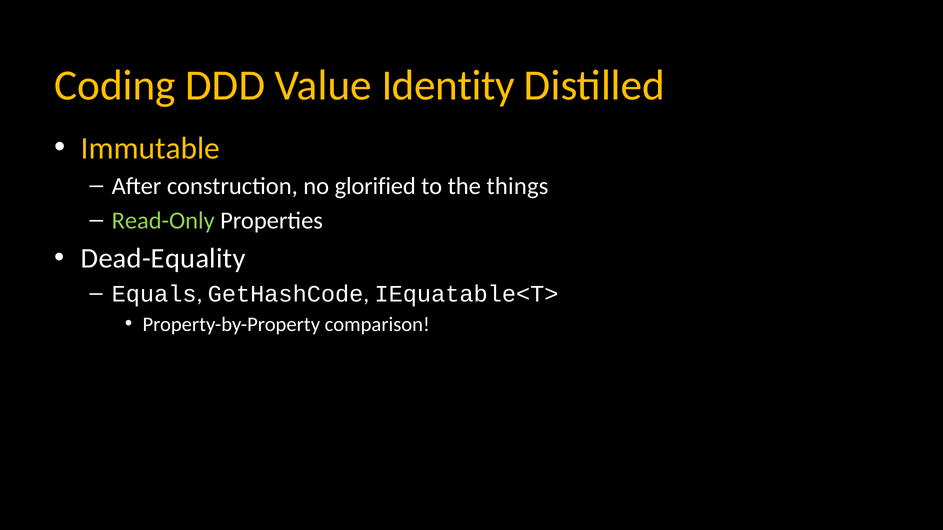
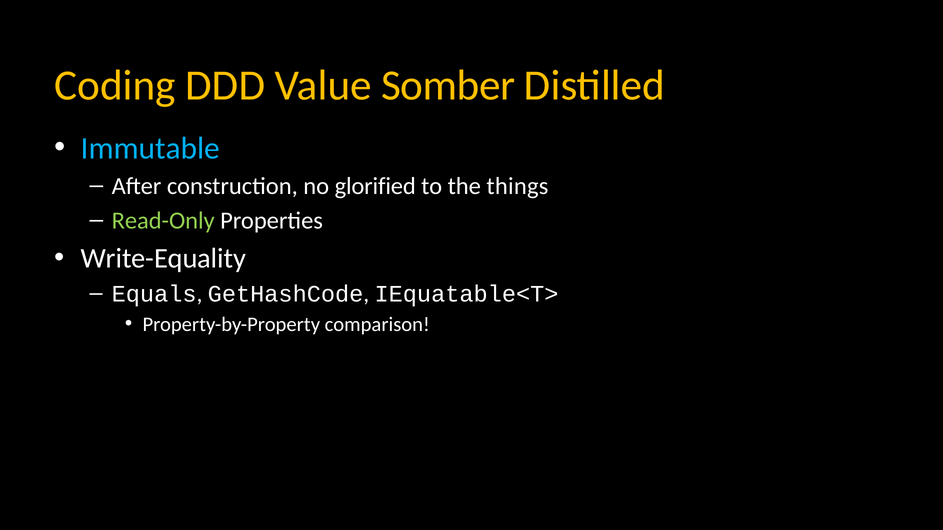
Identity: Identity -> Somber
Immutable colour: yellow -> light blue
Dead-Equality: Dead-Equality -> Write-Equality
